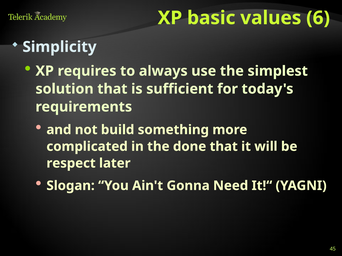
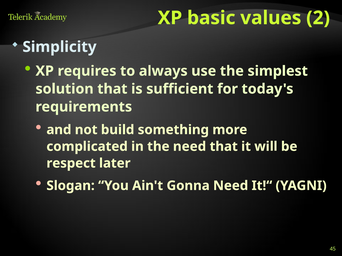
6: 6 -> 2
the done: done -> need
